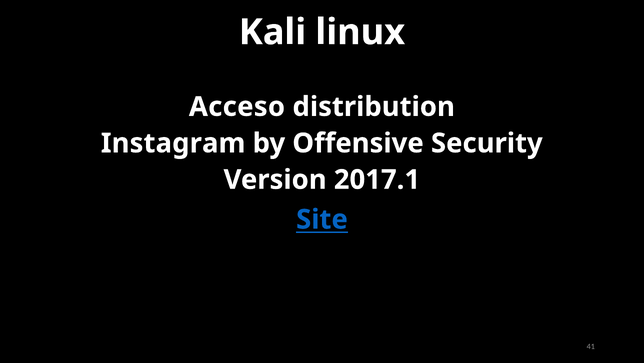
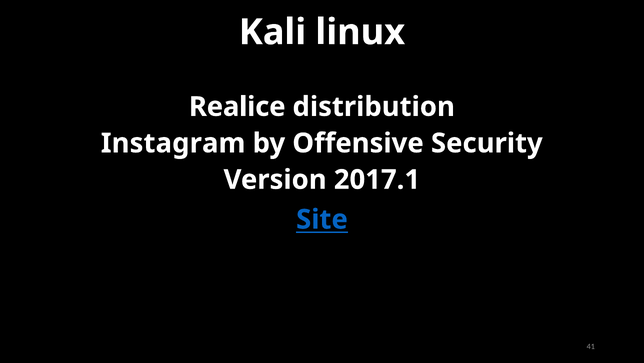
Acceso: Acceso -> Realice
